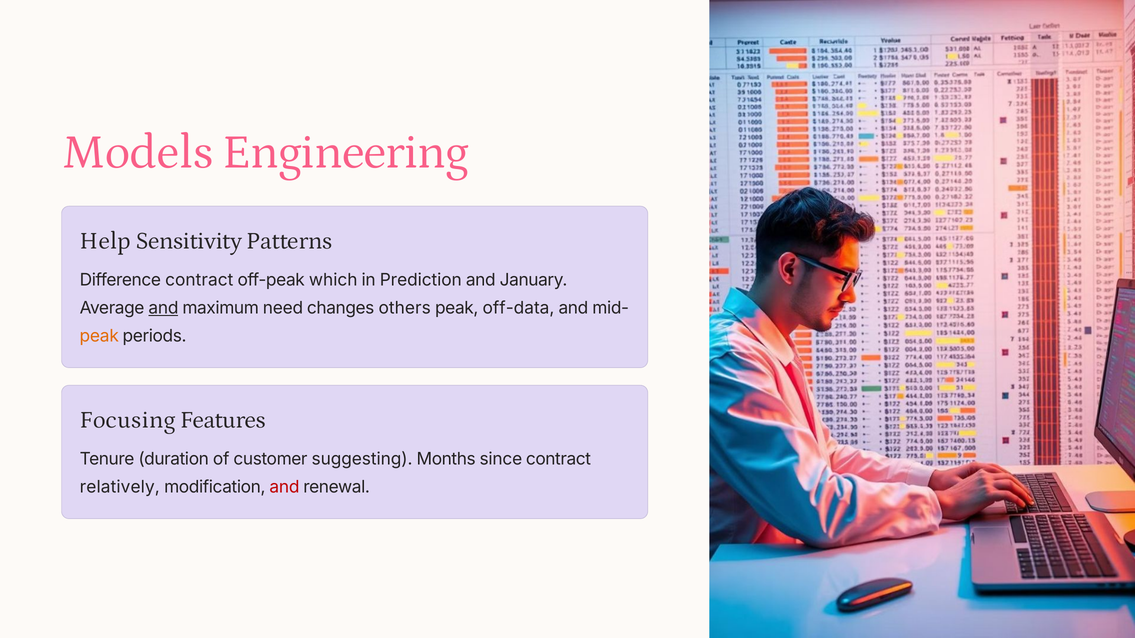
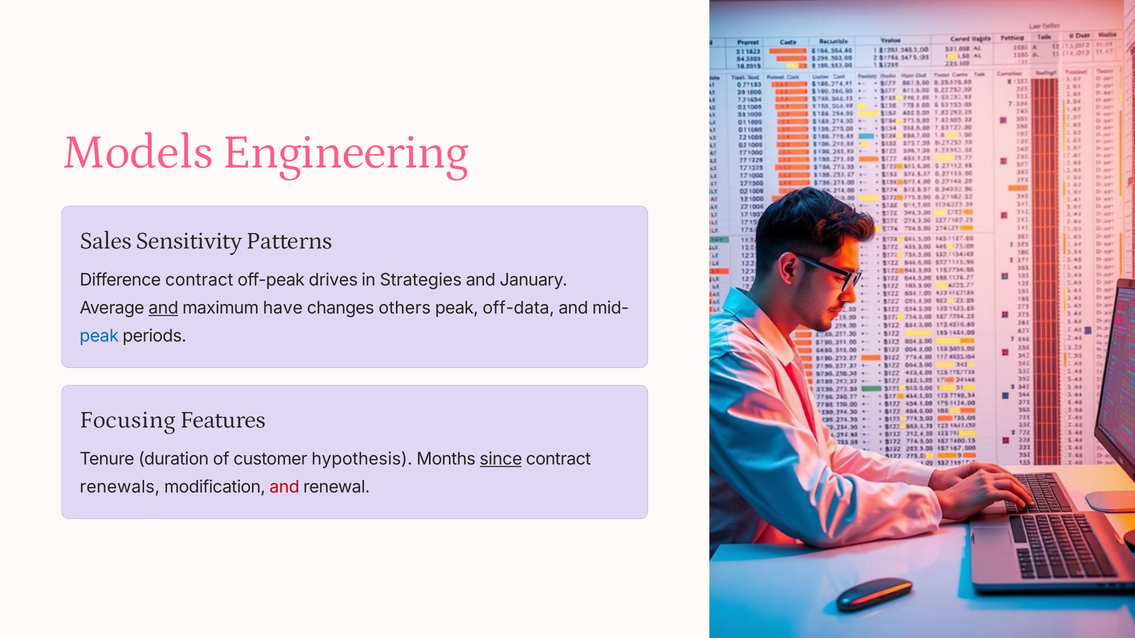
Help: Help -> Sales
which: which -> drives
Prediction: Prediction -> Strategies
need: need -> have
peak at (99, 336) colour: orange -> blue
suggesting: suggesting -> hypothesis
since underline: none -> present
relatively: relatively -> renewals
